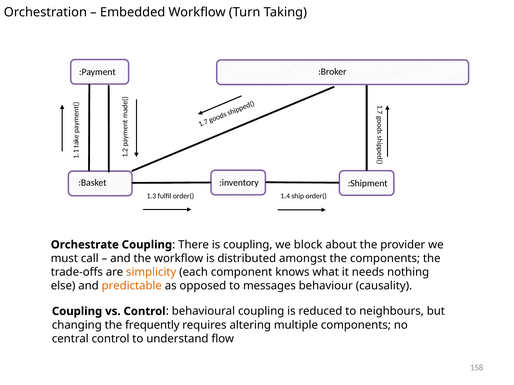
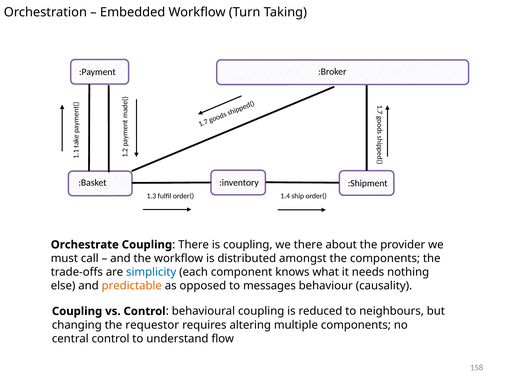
we block: block -> there
simplicity colour: orange -> blue
frequently: frequently -> requestor
